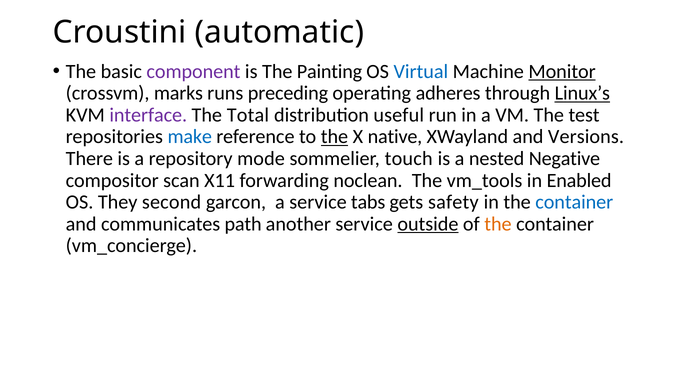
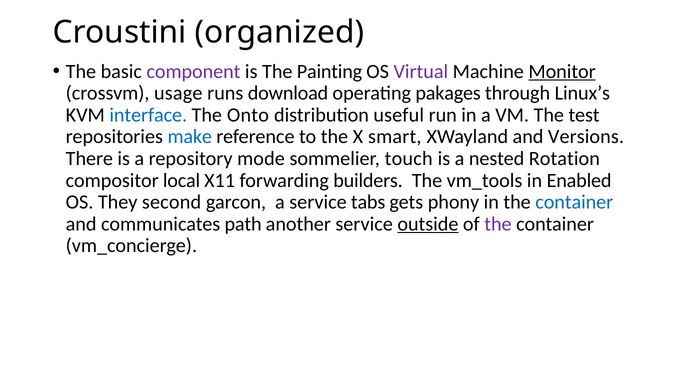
automatic: automatic -> organized
Virtual colour: blue -> purple
marks: marks -> usage
preceding: preceding -> download
adheres: adheres -> pakages
Linux’s underline: present -> none
interface colour: purple -> blue
Total: Total -> Onto
the at (334, 137) underline: present -> none
native: native -> smart
Negative: Negative -> Rotation
scan: scan -> local
noclean: noclean -> builders
safety: safety -> phony
the at (498, 224) colour: orange -> purple
